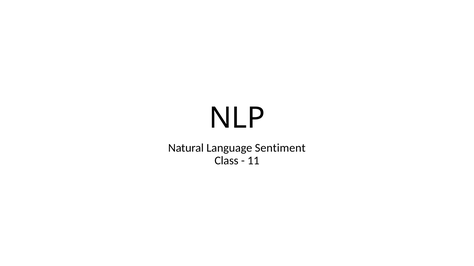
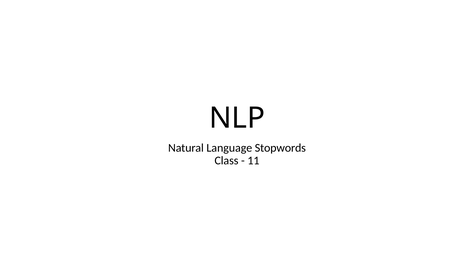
Sentiment: Sentiment -> Stopwords
